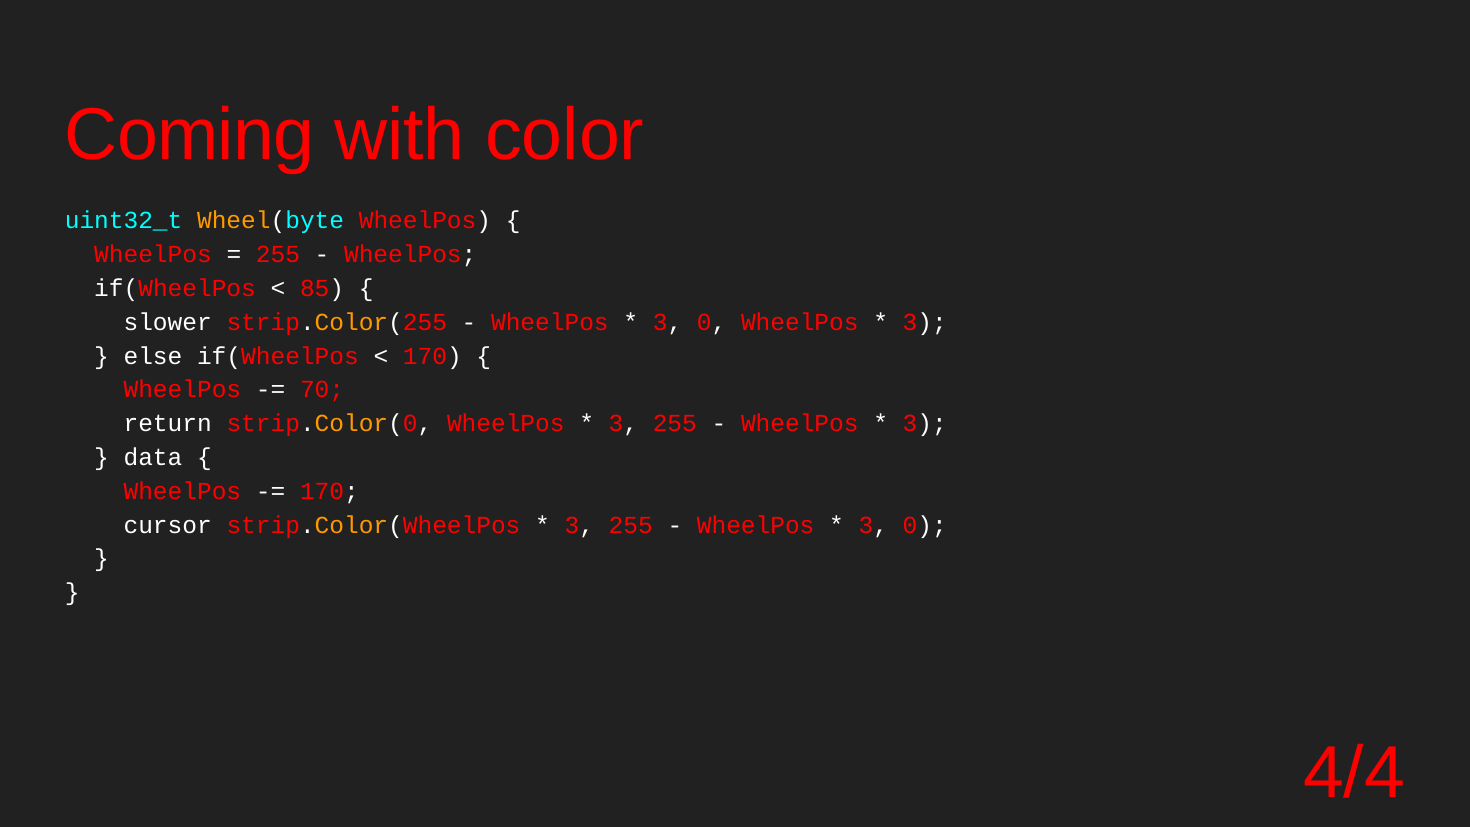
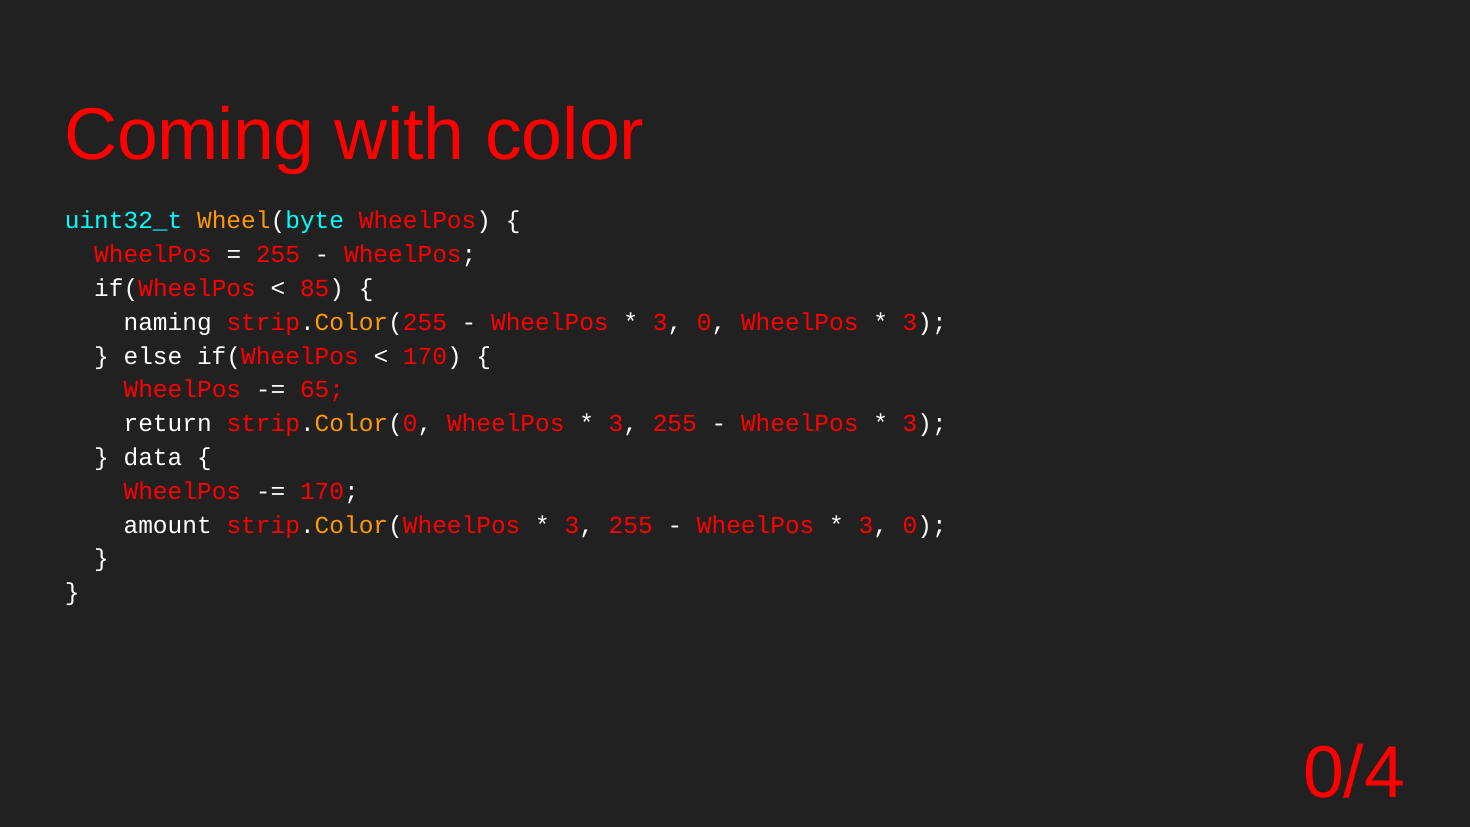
slower: slower -> naming
70: 70 -> 65
cursor: cursor -> amount
4/4: 4/4 -> 0/4
